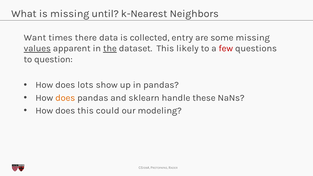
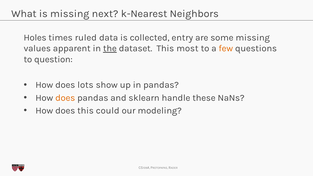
until: until -> next
Want: Want -> Holes
there: there -> ruled
values underline: present -> none
likely: likely -> most
few colour: red -> orange
